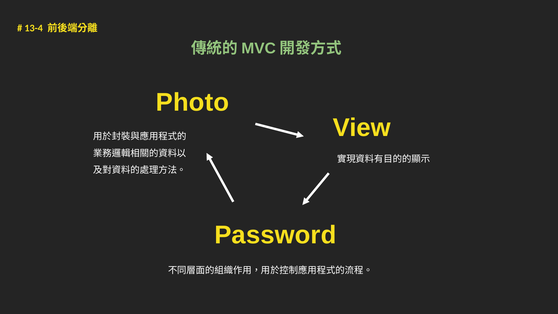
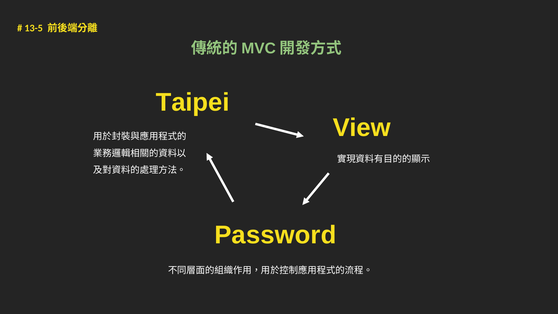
13-4: 13-4 -> 13-5
Photo: Photo -> Taipei
